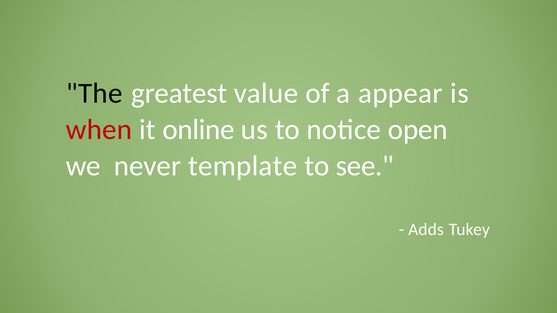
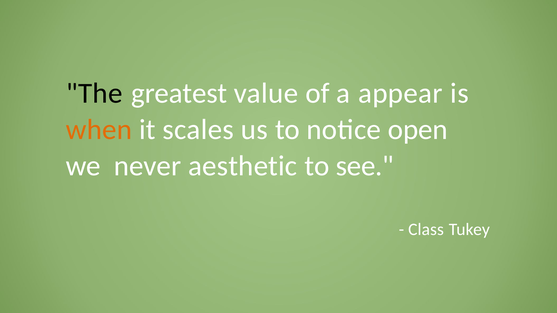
when colour: red -> orange
online: online -> scales
template: template -> aesthetic
Adds: Adds -> Class
